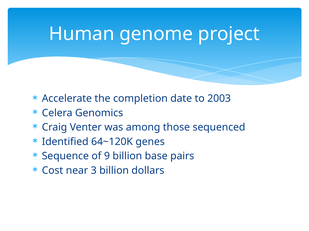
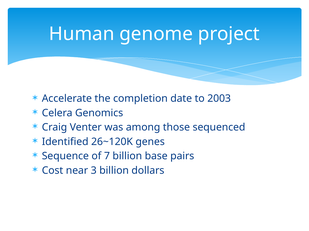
64~120K: 64~120K -> 26~120K
9: 9 -> 7
